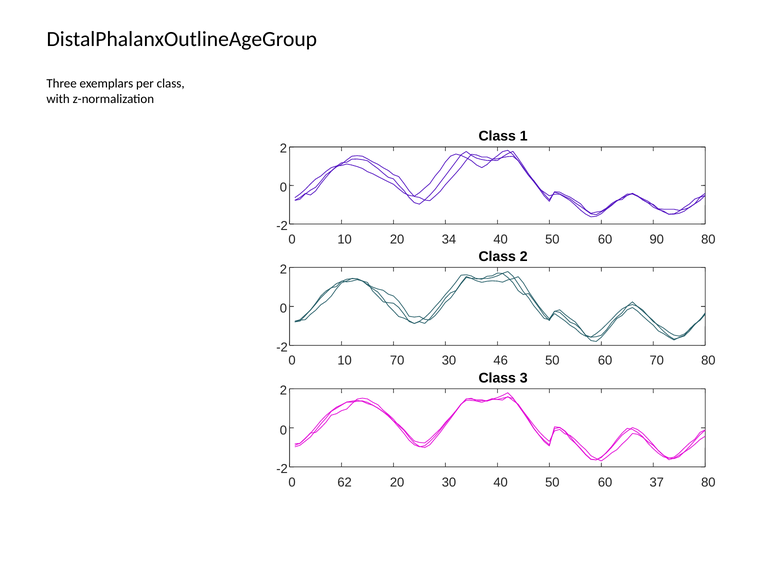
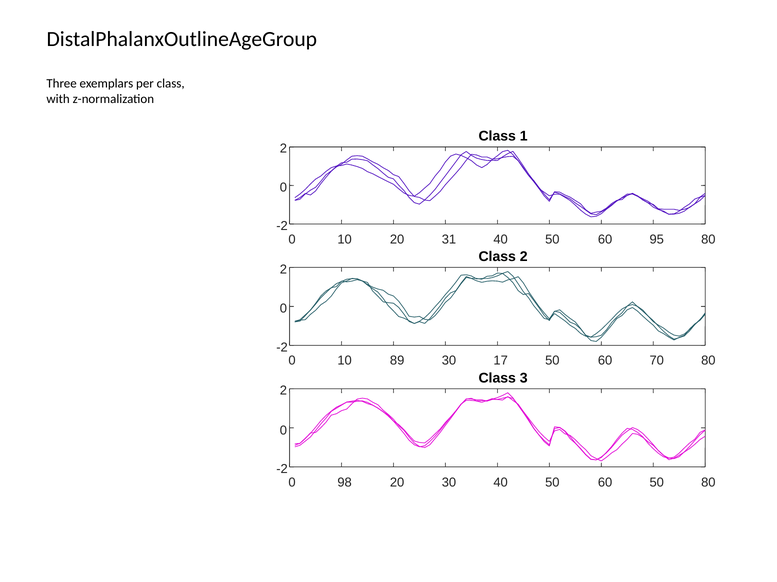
34: 34 -> 31
90: 90 -> 95
10 70: 70 -> 89
46: 46 -> 17
62: 62 -> 98
60 37: 37 -> 50
